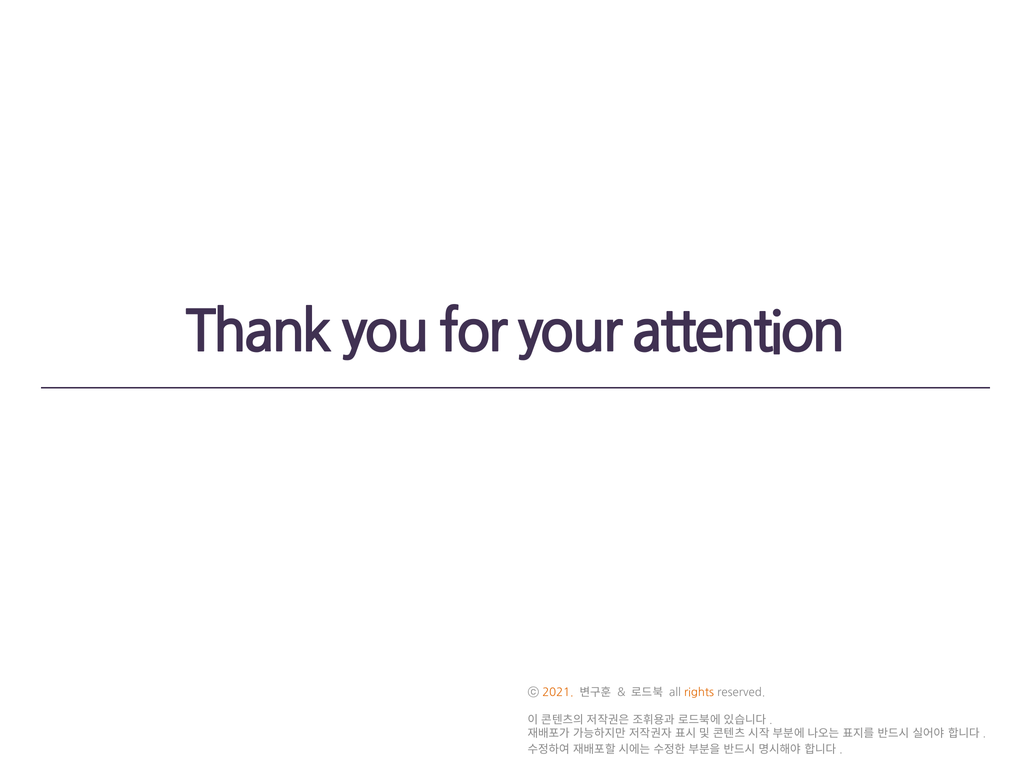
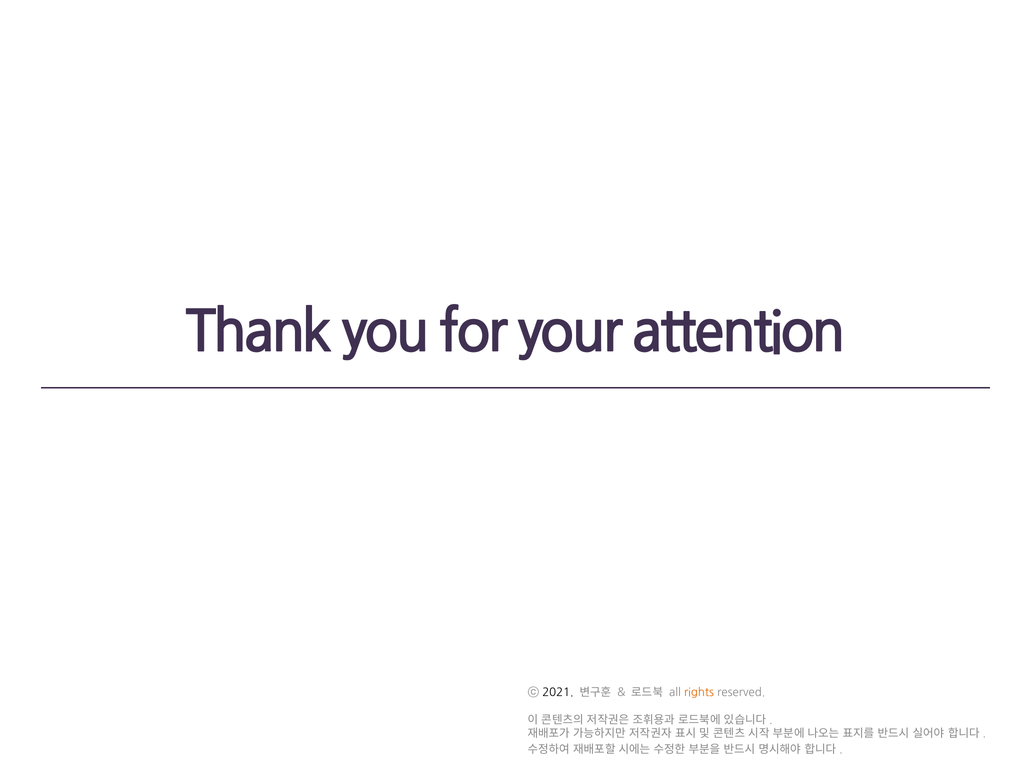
2021 colour: orange -> black
